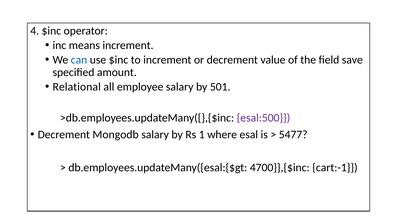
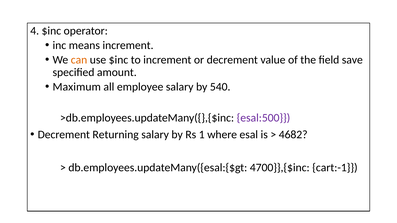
can colour: blue -> orange
Relational: Relational -> Maximum
501: 501 -> 540
Mongodb: Mongodb -> Returning
5477: 5477 -> 4682
